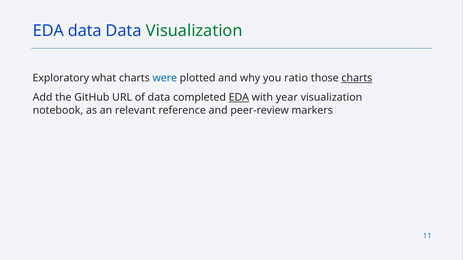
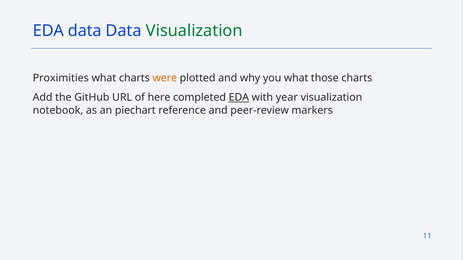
Exploratory: Exploratory -> Proximities
were colour: blue -> orange
you ratio: ratio -> what
charts at (357, 78) underline: present -> none
of data: data -> here
relevant: relevant -> piechart
